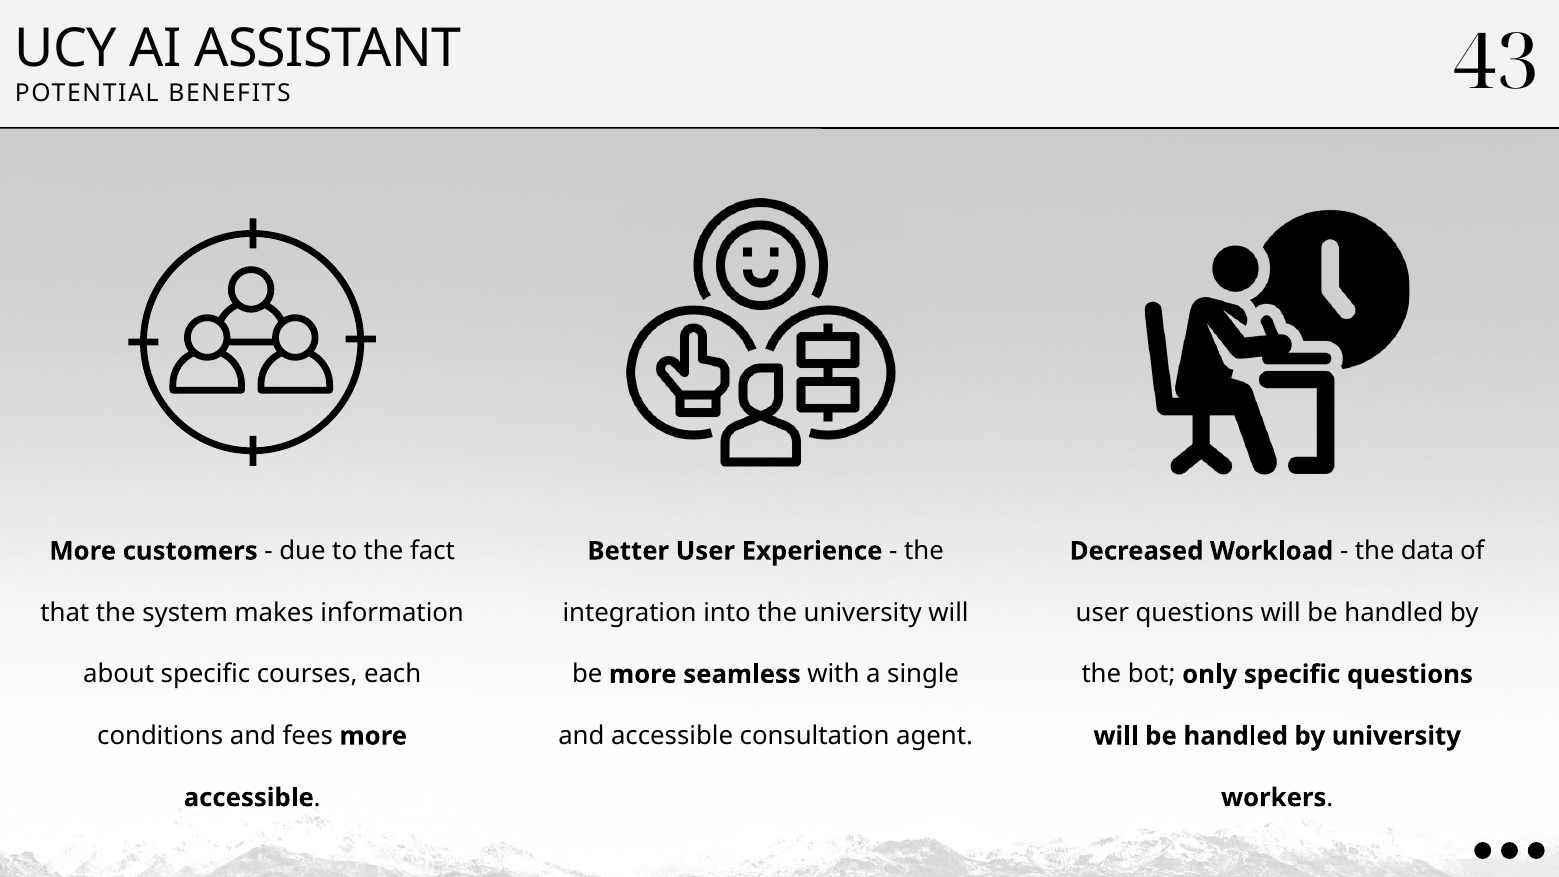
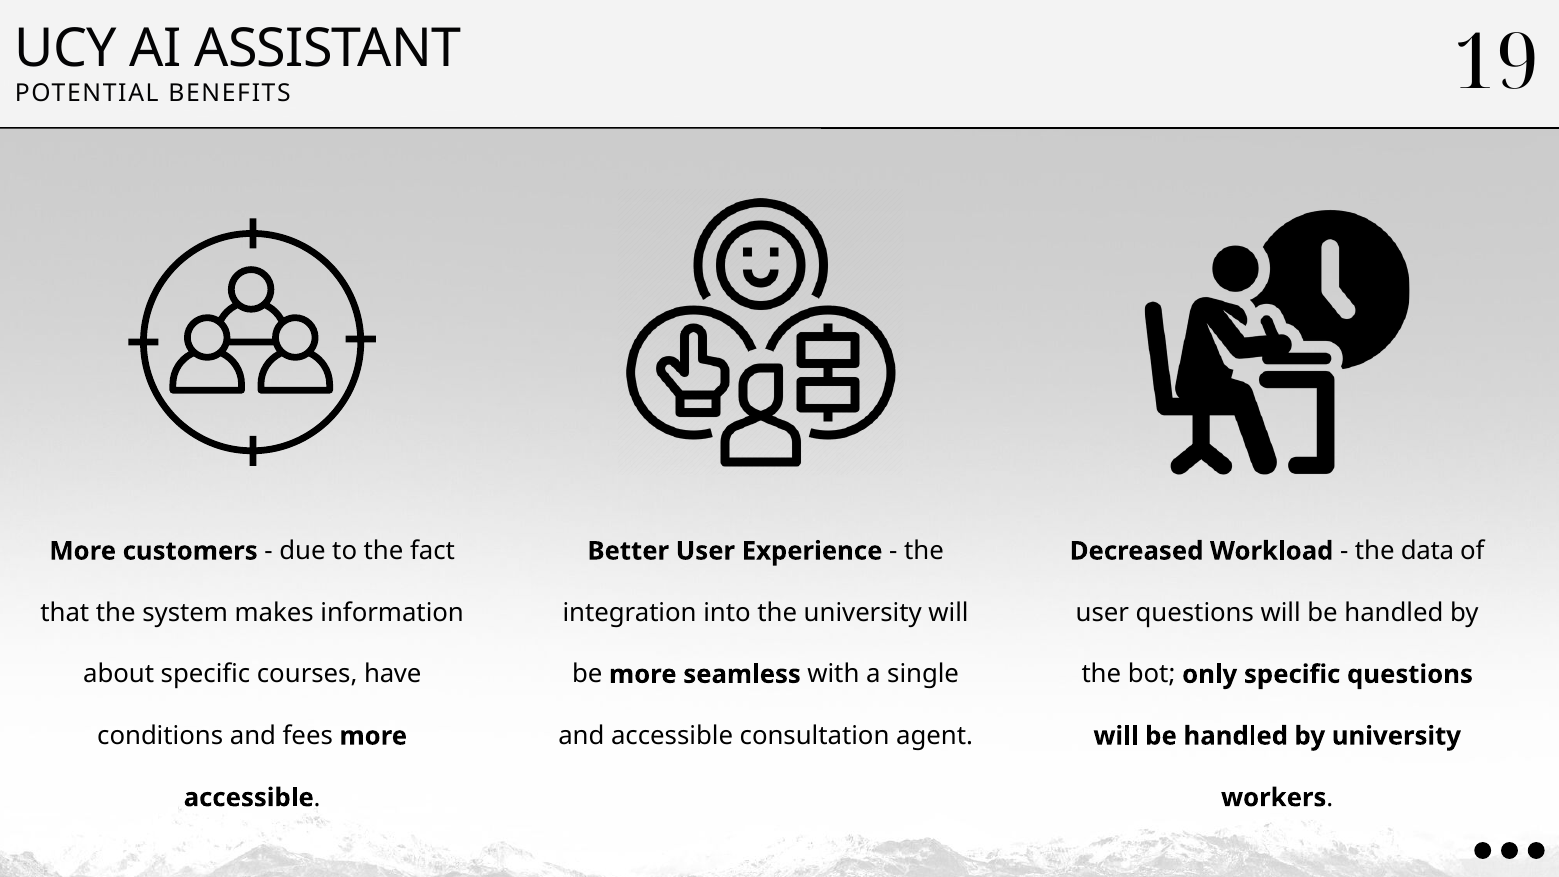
43: 43 -> 19
each: each -> have
